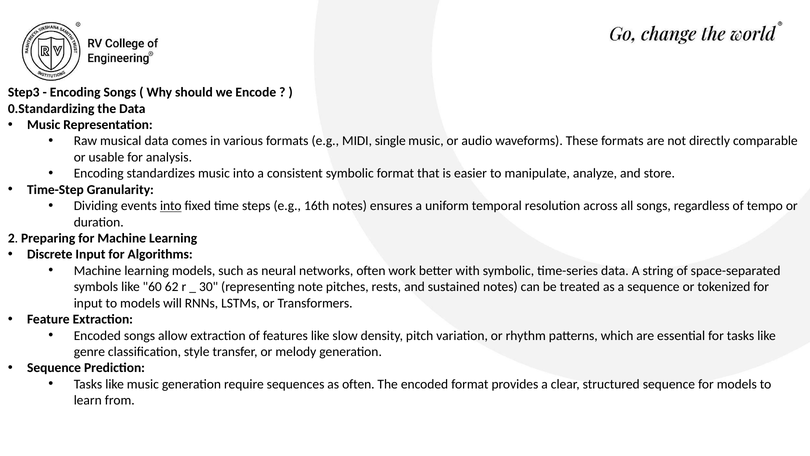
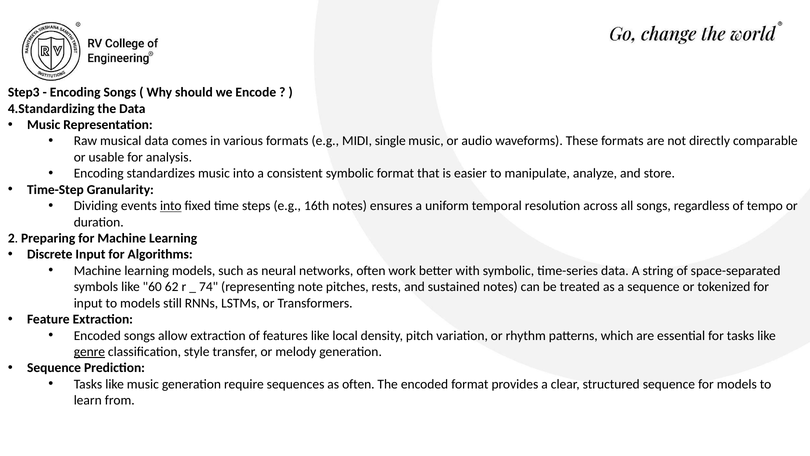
0.Standardizing: 0.Standardizing -> 4.Standardizing
30: 30 -> 74
will: will -> still
slow: slow -> local
genre underline: none -> present
